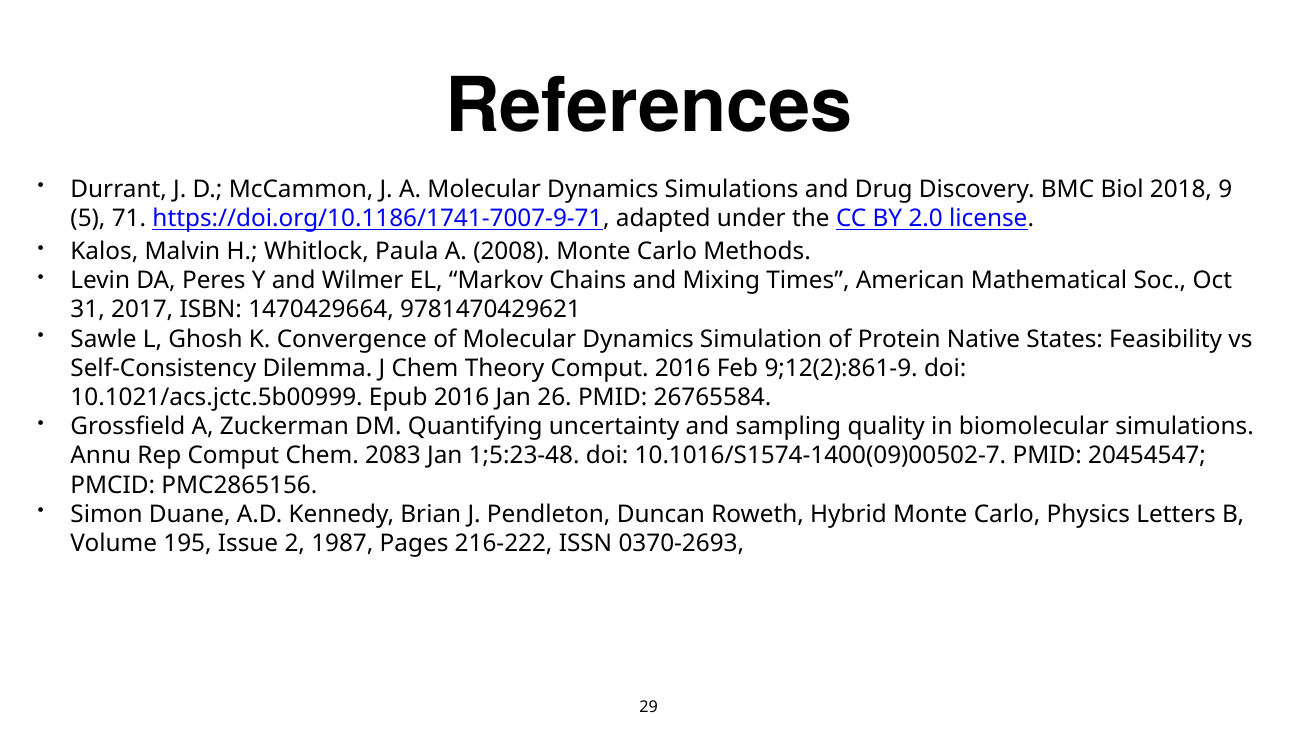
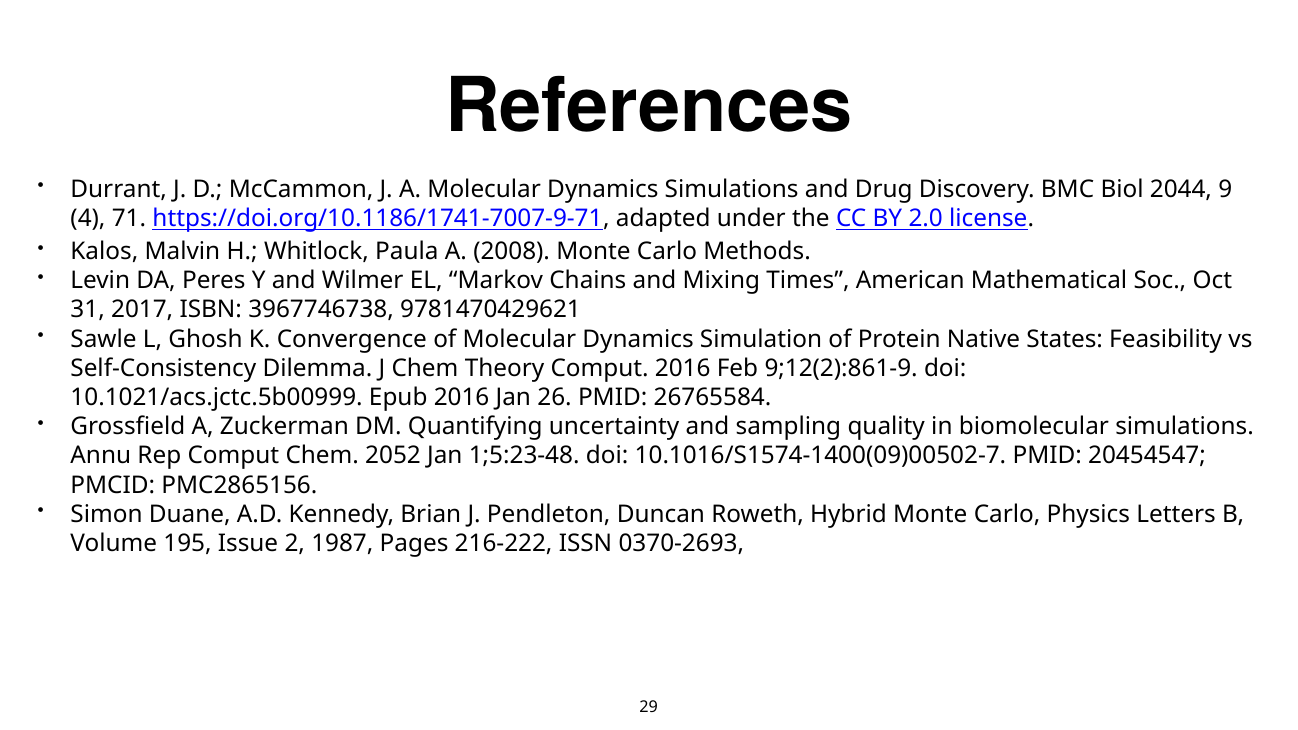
2018: 2018 -> 2044
5: 5 -> 4
1470429664: 1470429664 -> 3967746738
2083: 2083 -> 2052
